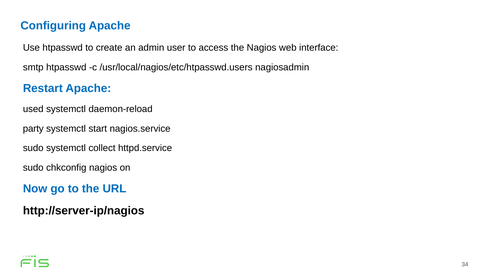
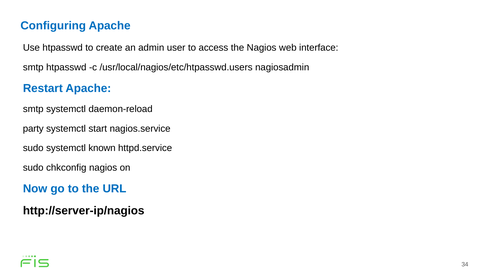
used at (33, 109): used -> smtp
collect: collect -> known
